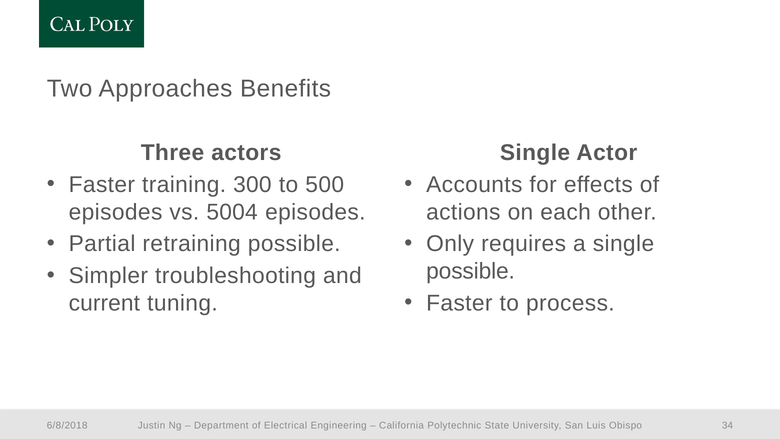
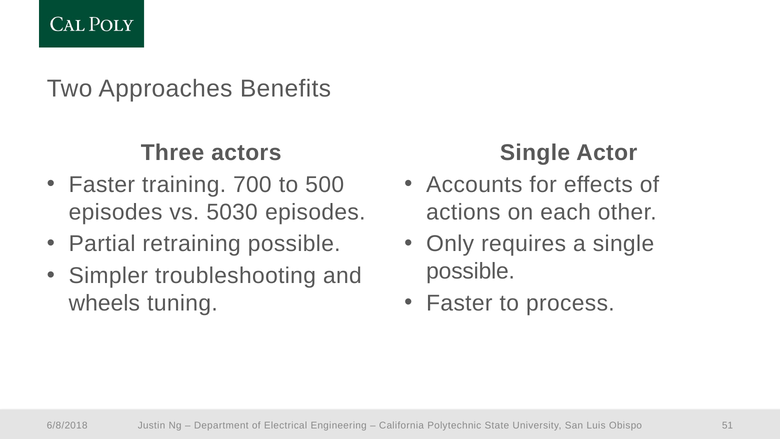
300: 300 -> 700
5004: 5004 -> 5030
current: current -> wheels
34: 34 -> 51
